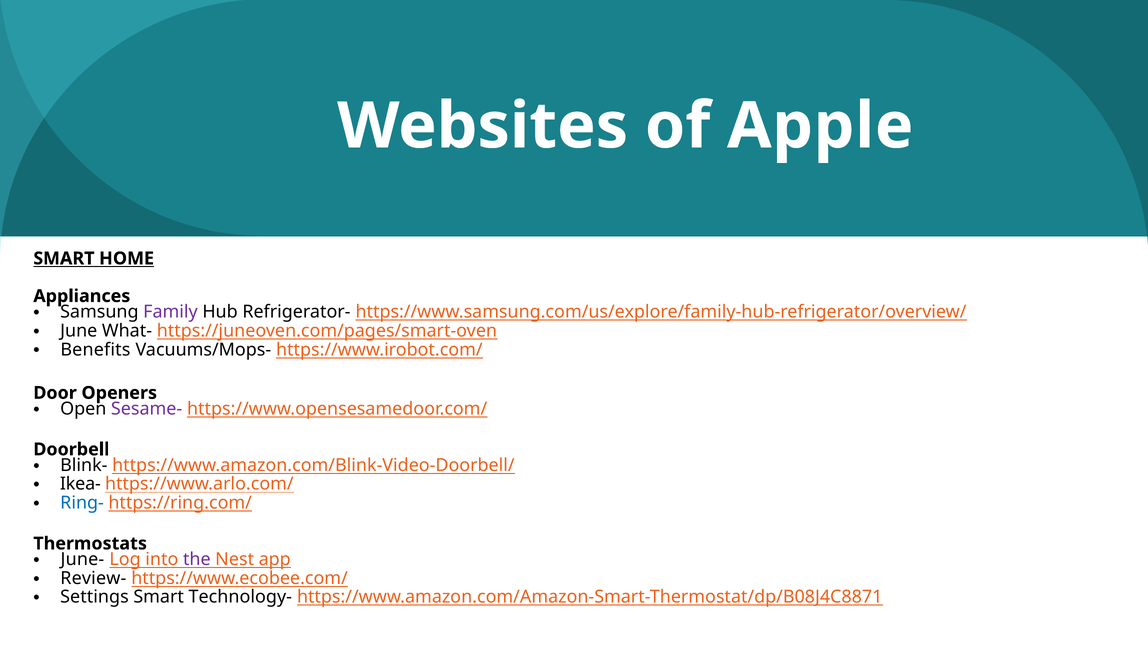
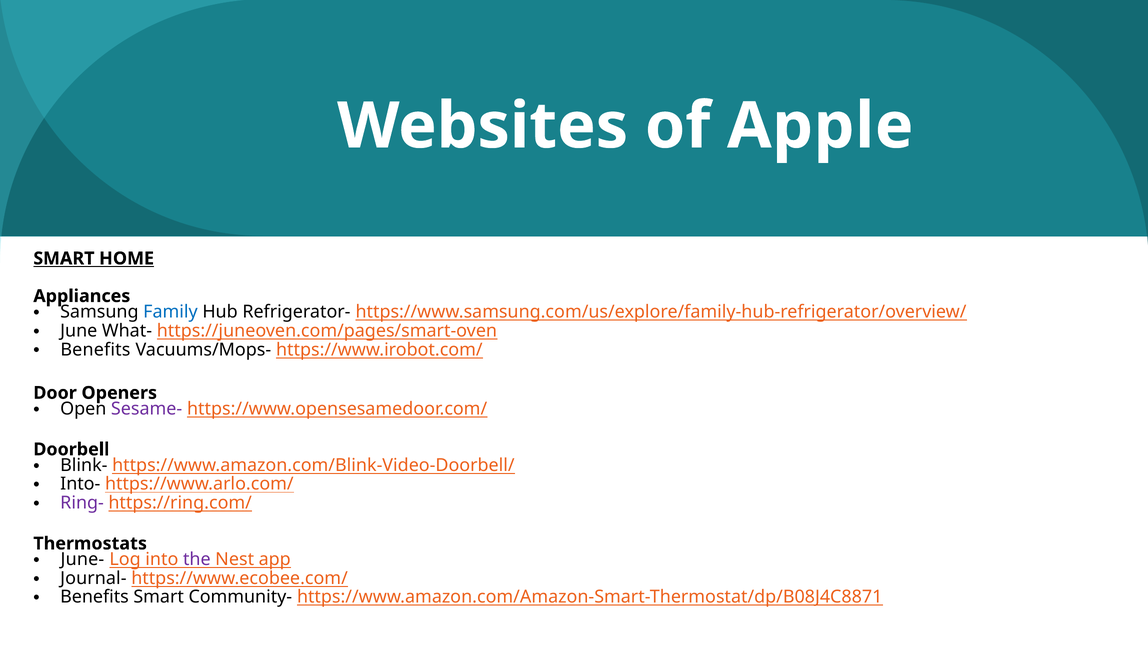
Family colour: purple -> blue
Ikea-: Ikea- -> Into-
Ring- colour: blue -> purple
Review-: Review- -> Journal-
Settings at (94, 598): Settings -> Benefits
Technology-: Technology- -> Community-
